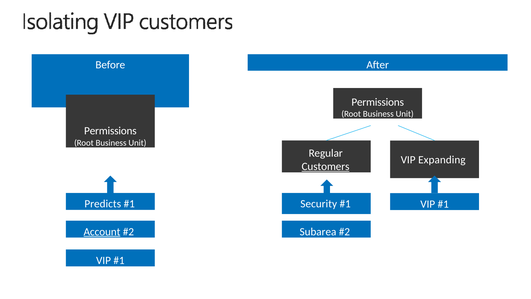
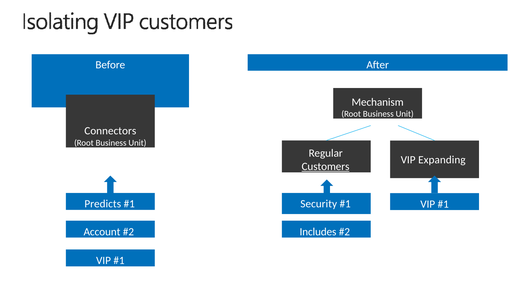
Permissions at (378, 102): Permissions -> Mechanism
Permissions at (110, 131): Permissions -> Connectors
Account underline: present -> none
Subarea: Subarea -> Includes
